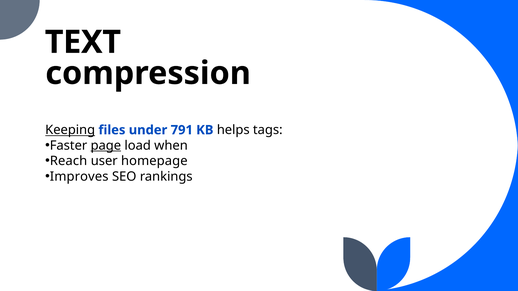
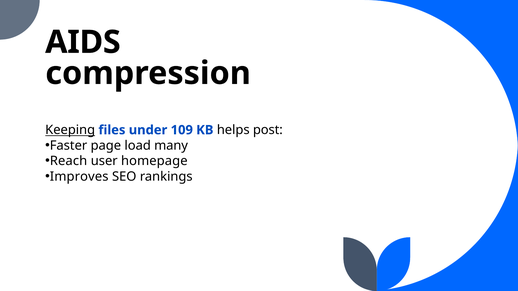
TEXT: TEXT -> AIDS
791: 791 -> 109
tags: tags -> post
page underline: present -> none
when: when -> many
